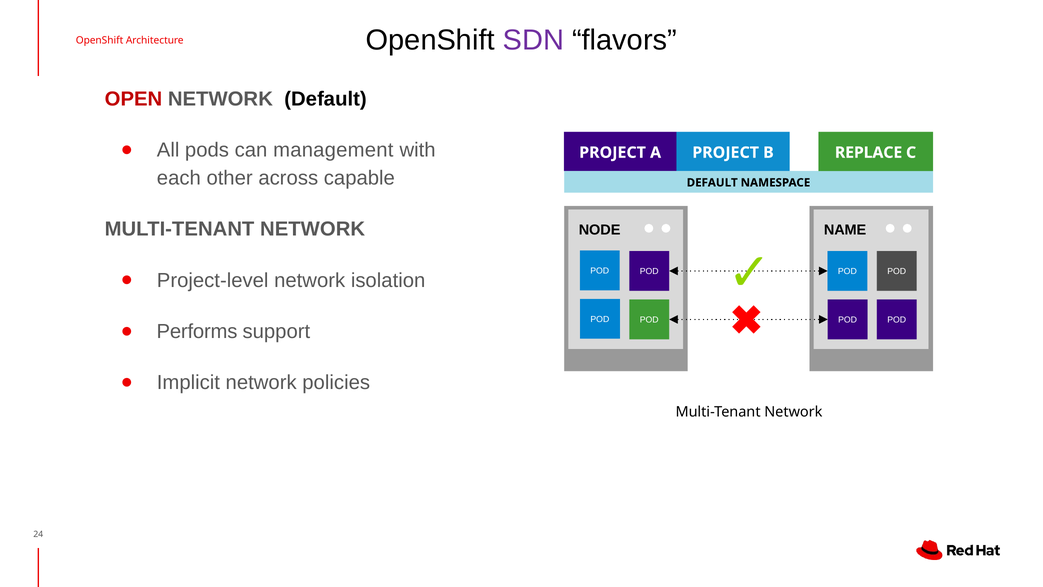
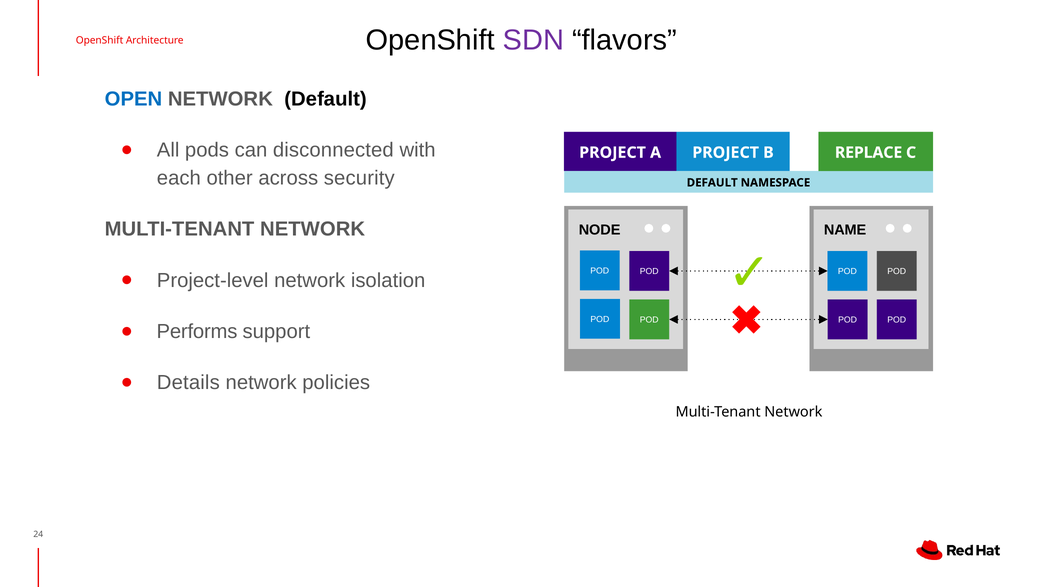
OPEN colour: red -> blue
management: management -> disconnected
capable: capable -> security
Implicit: Implicit -> Details
